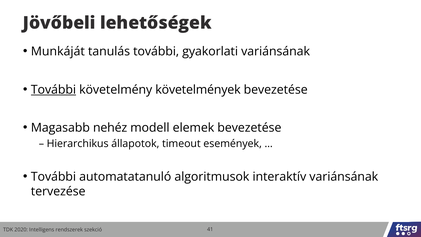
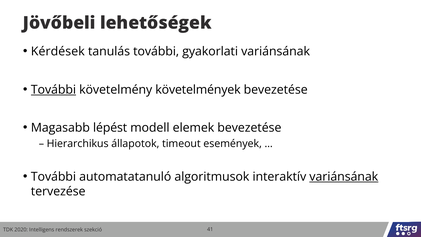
Munkáját: Munkáját -> Kérdések
nehéz: nehéz -> lépést
variánsának at (344, 177) underline: none -> present
